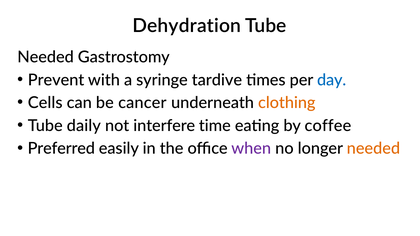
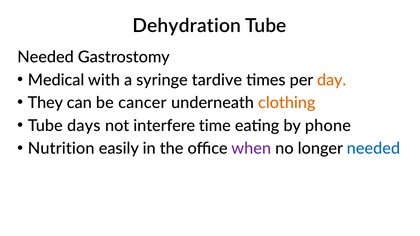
Prevent: Prevent -> Medical
day colour: blue -> orange
Cells: Cells -> They
daily: daily -> days
coffee: coffee -> phone
Preferred: Preferred -> Nutrition
needed at (373, 149) colour: orange -> blue
